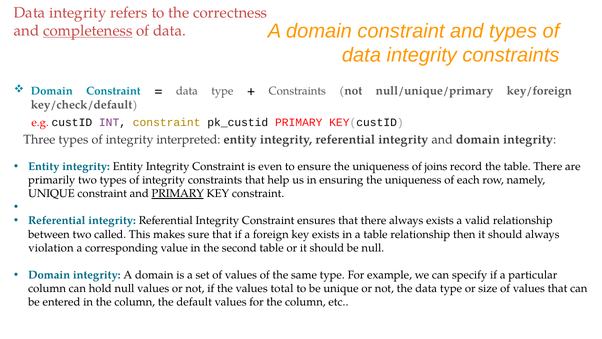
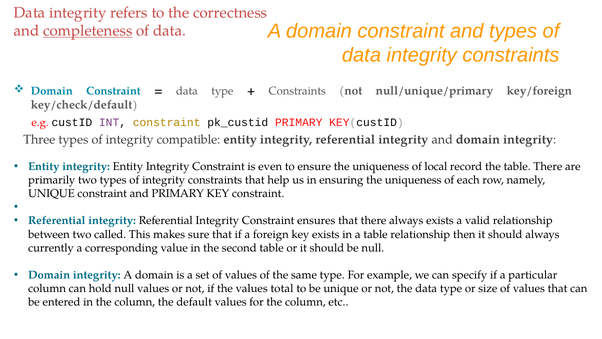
interpreted: interpreted -> compatible
joins: joins -> local
PRIMARY at (178, 193) underline: present -> none
violation: violation -> currently
